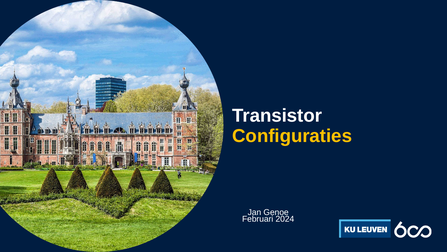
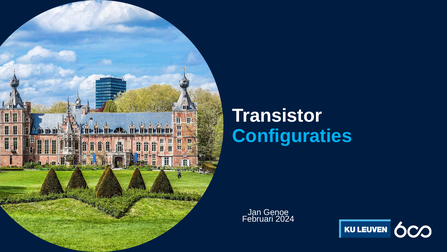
Configuraties colour: yellow -> light blue
